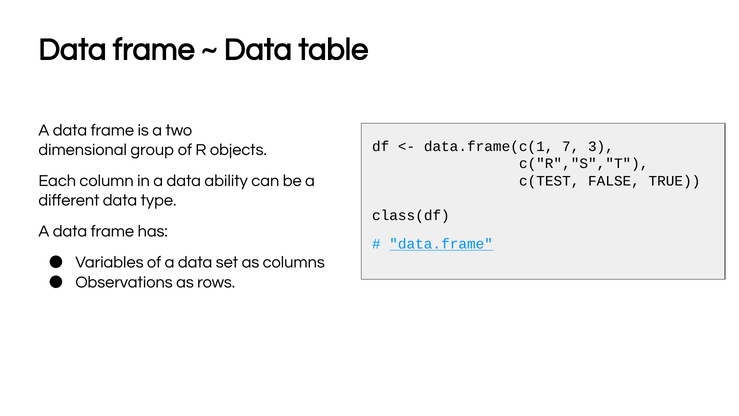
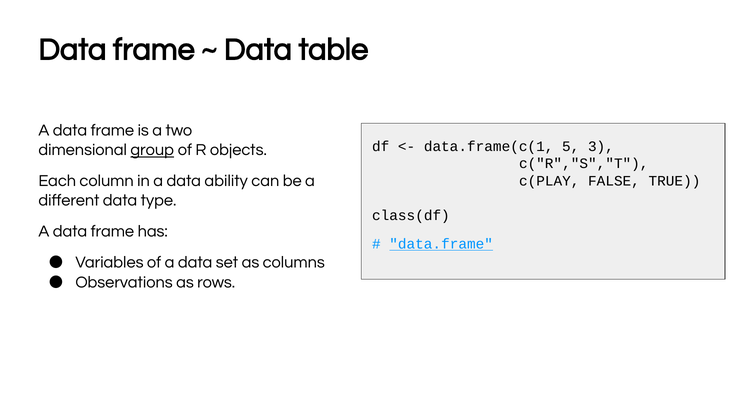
7: 7 -> 5
group underline: none -> present
c(TEST: c(TEST -> c(PLAY
